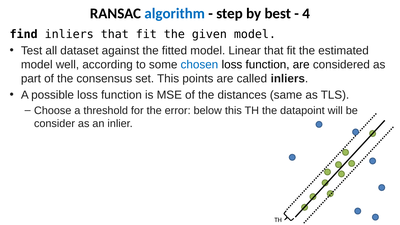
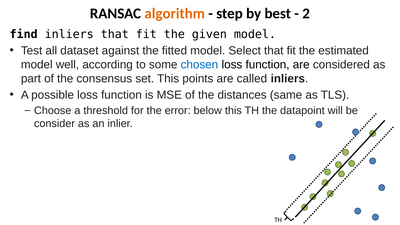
algorithm colour: blue -> orange
4: 4 -> 2
Linear: Linear -> Select
